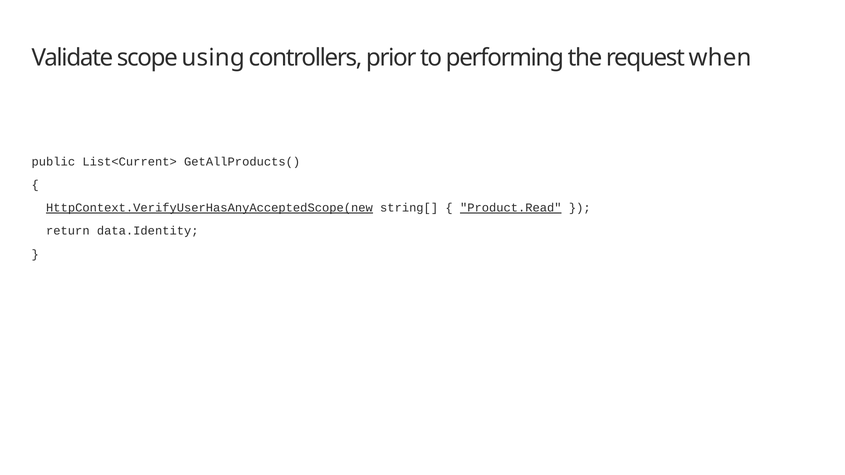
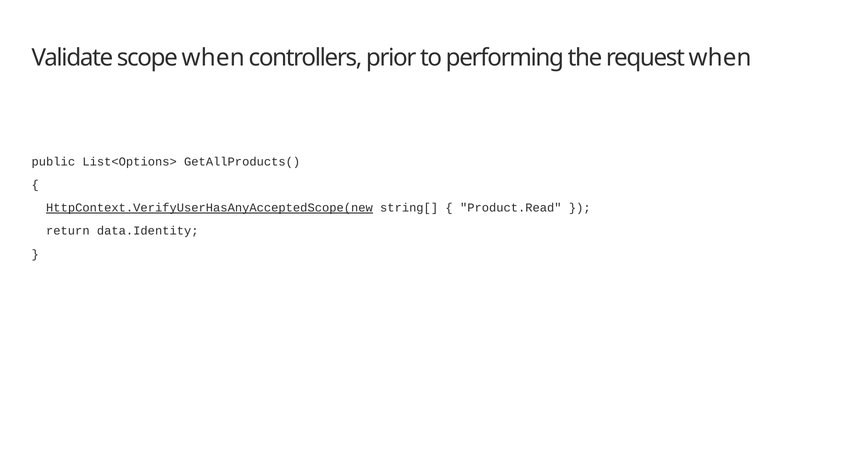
scope using: using -> when
List<Current>: List<Current> -> List<Options>
Product.Read underline: present -> none
